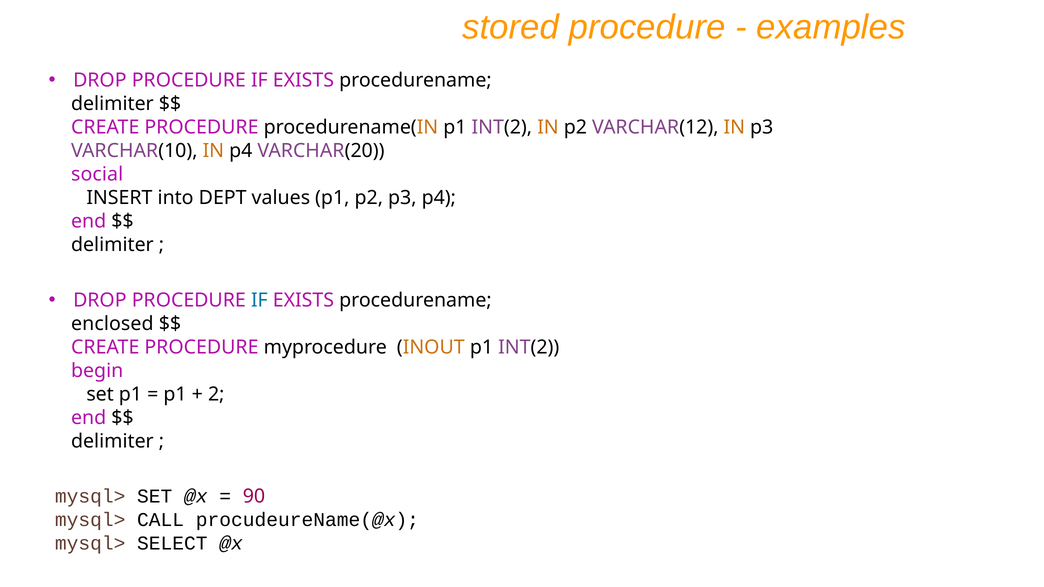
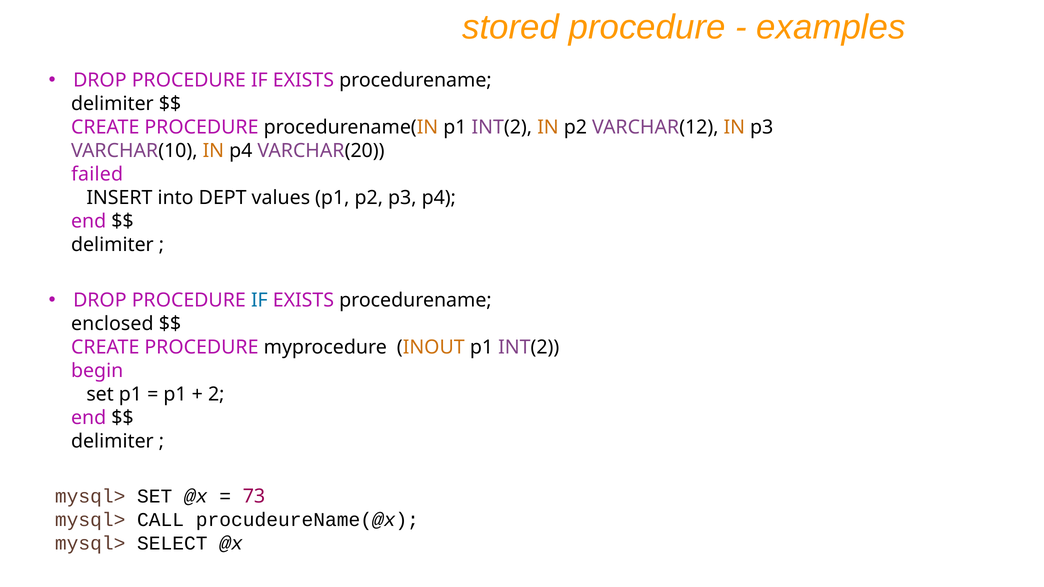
social: social -> failed
90: 90 -> 73
